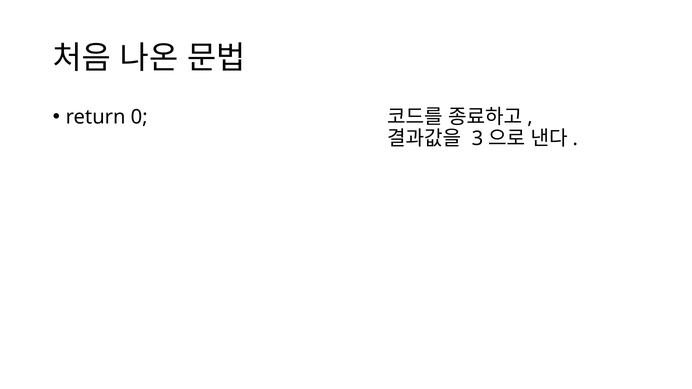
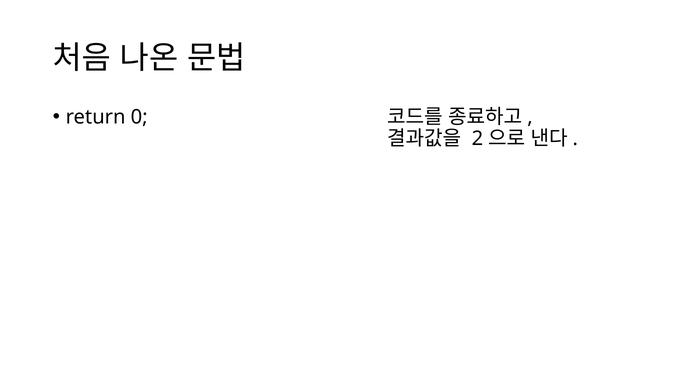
3: 3 -> 2
